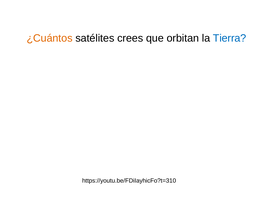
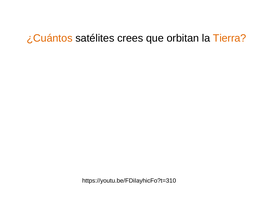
Tierra colour: blue -> orange
